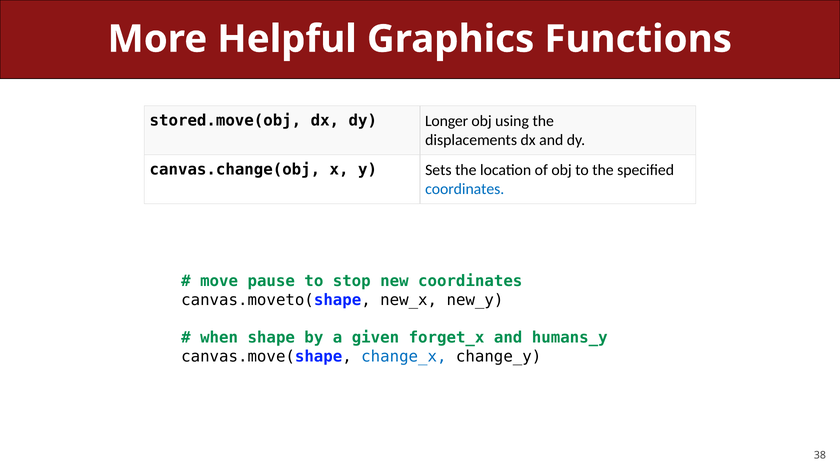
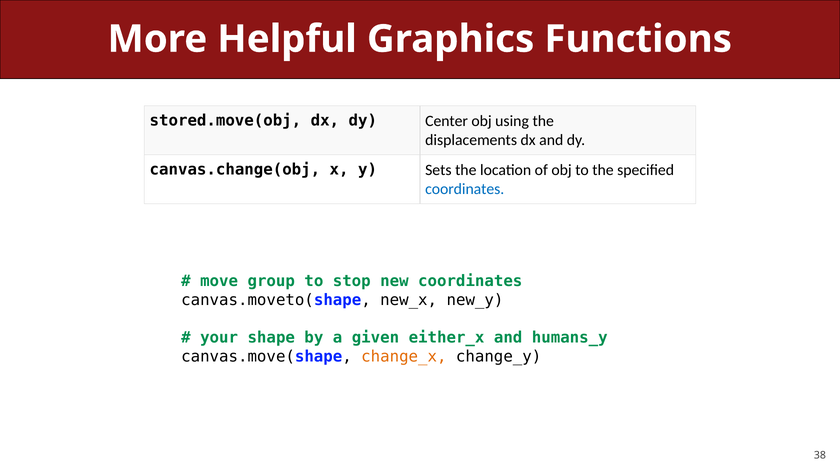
Longer: Longer -> Center
pause: pause -> group
when: when -> your
forget_x: forget_x -> either_x
change_x colour: blue -> orange
